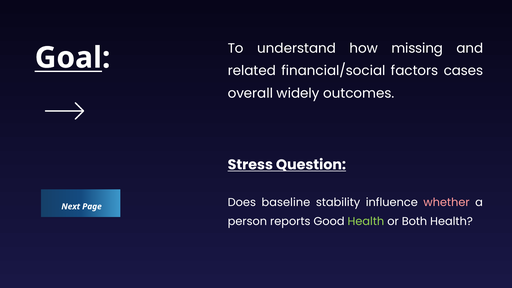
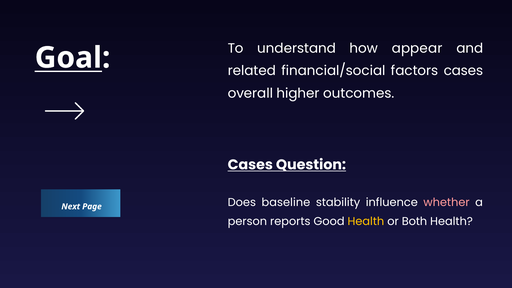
missing: missing -> appear
widely: widely -> higher
Stress at (250, 165): Stress -> Cases
Health at (366, 221) colour: light green -> yellow
